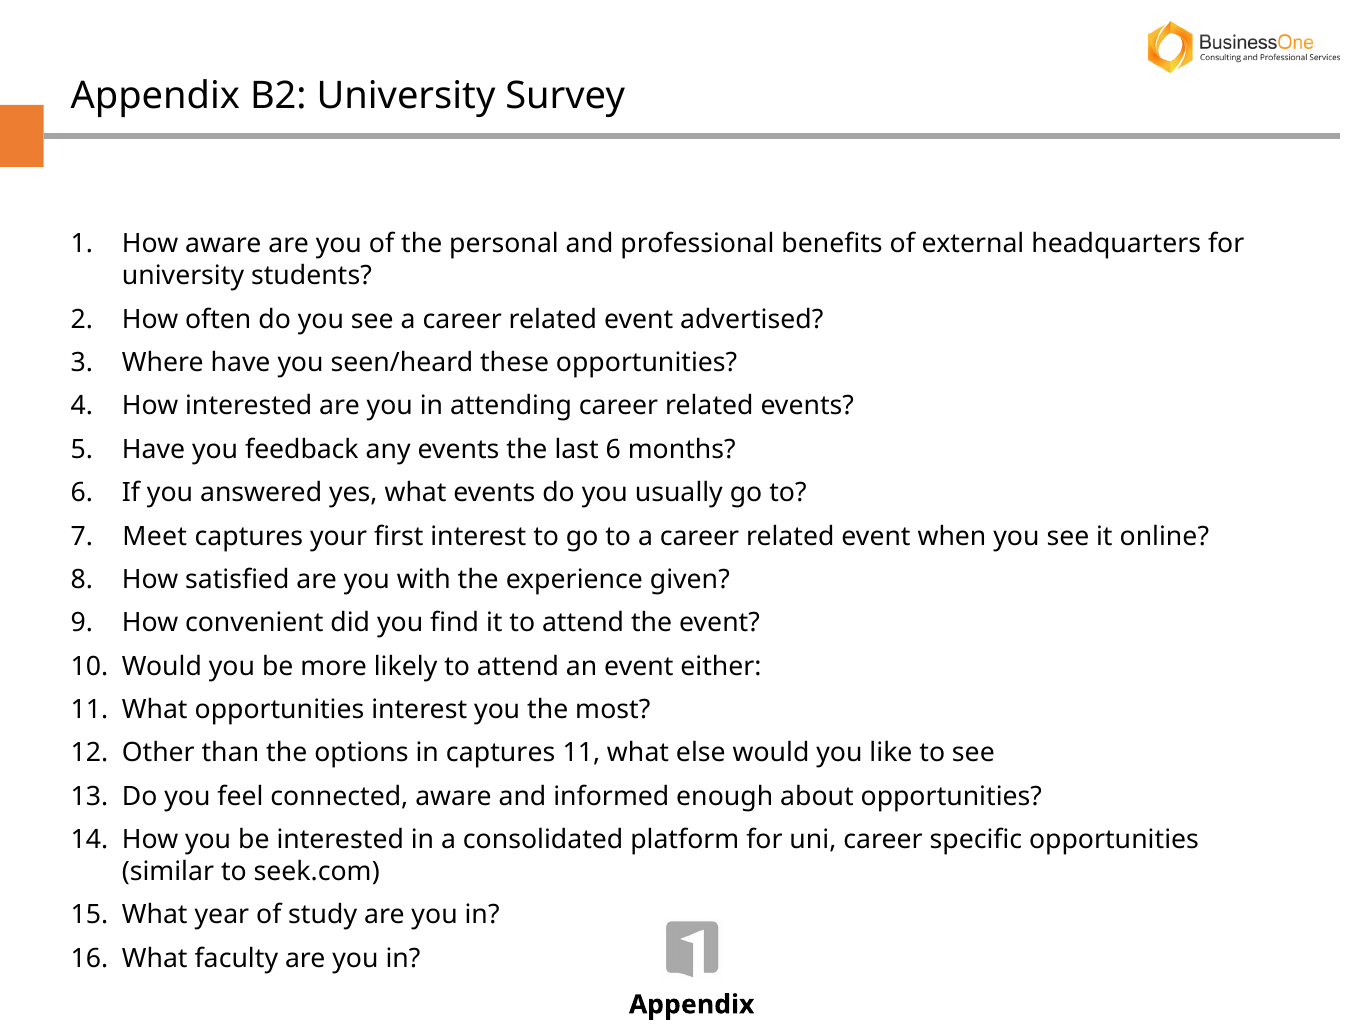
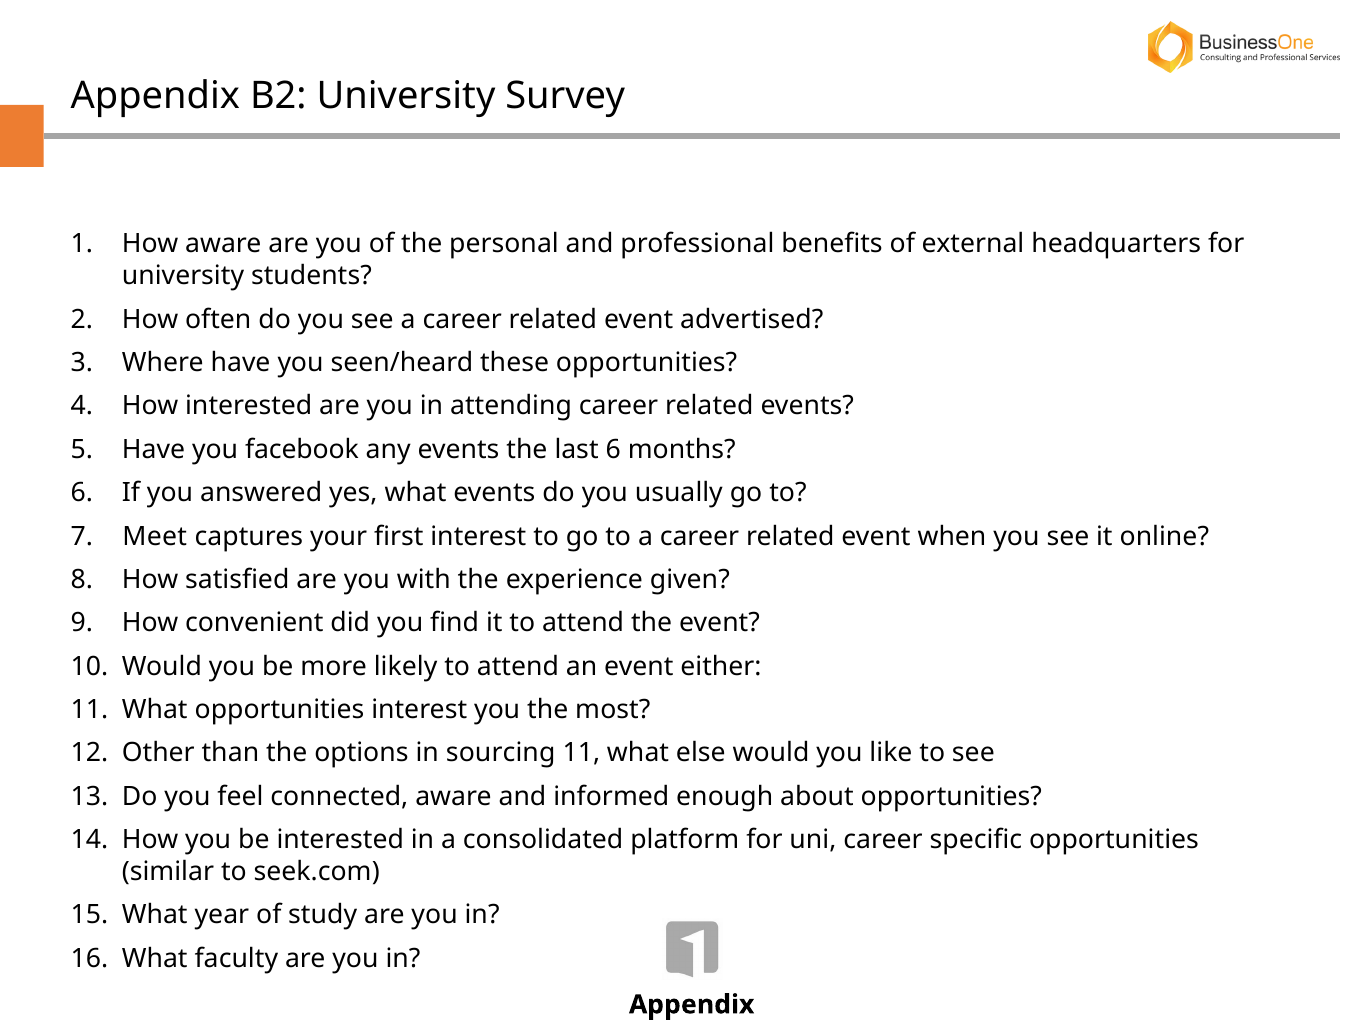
feedback: feedback -> facebook
in captures: captures -> sourcing
